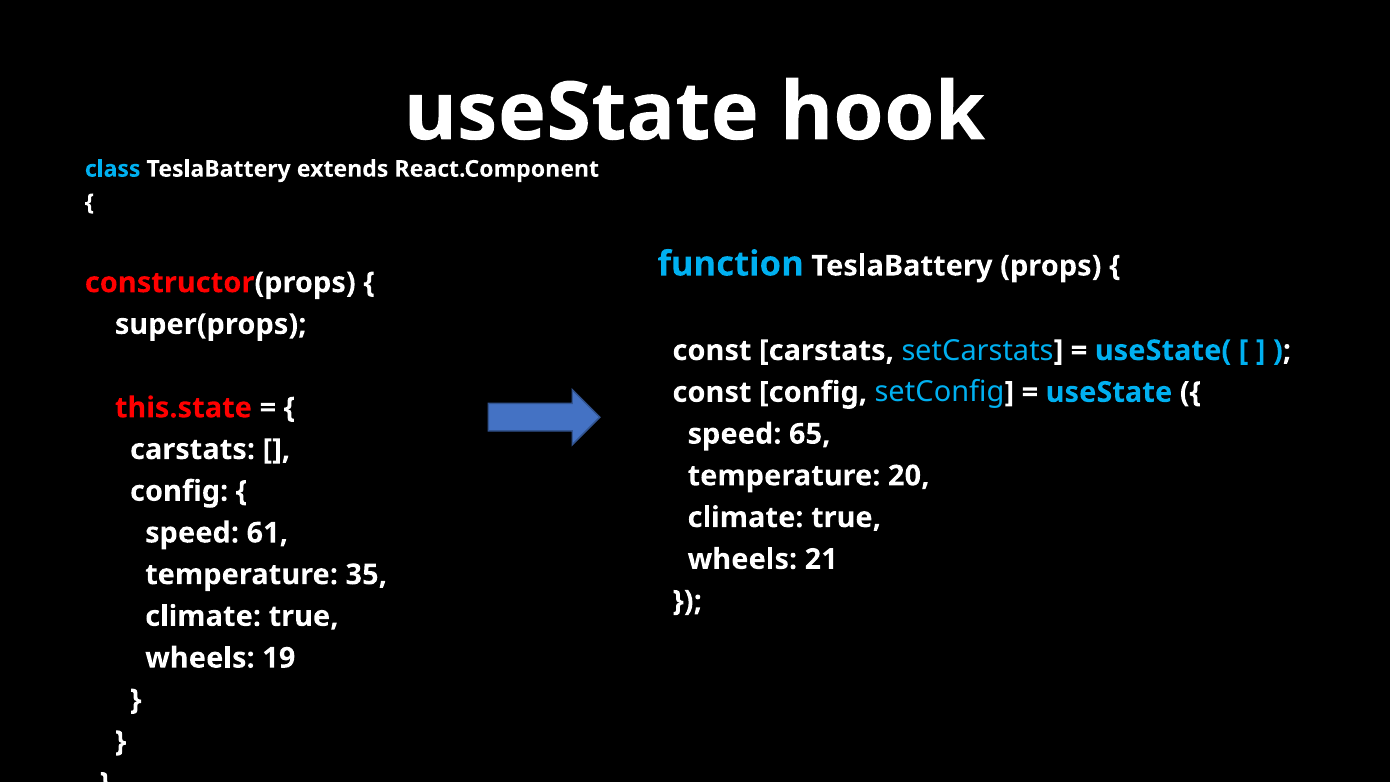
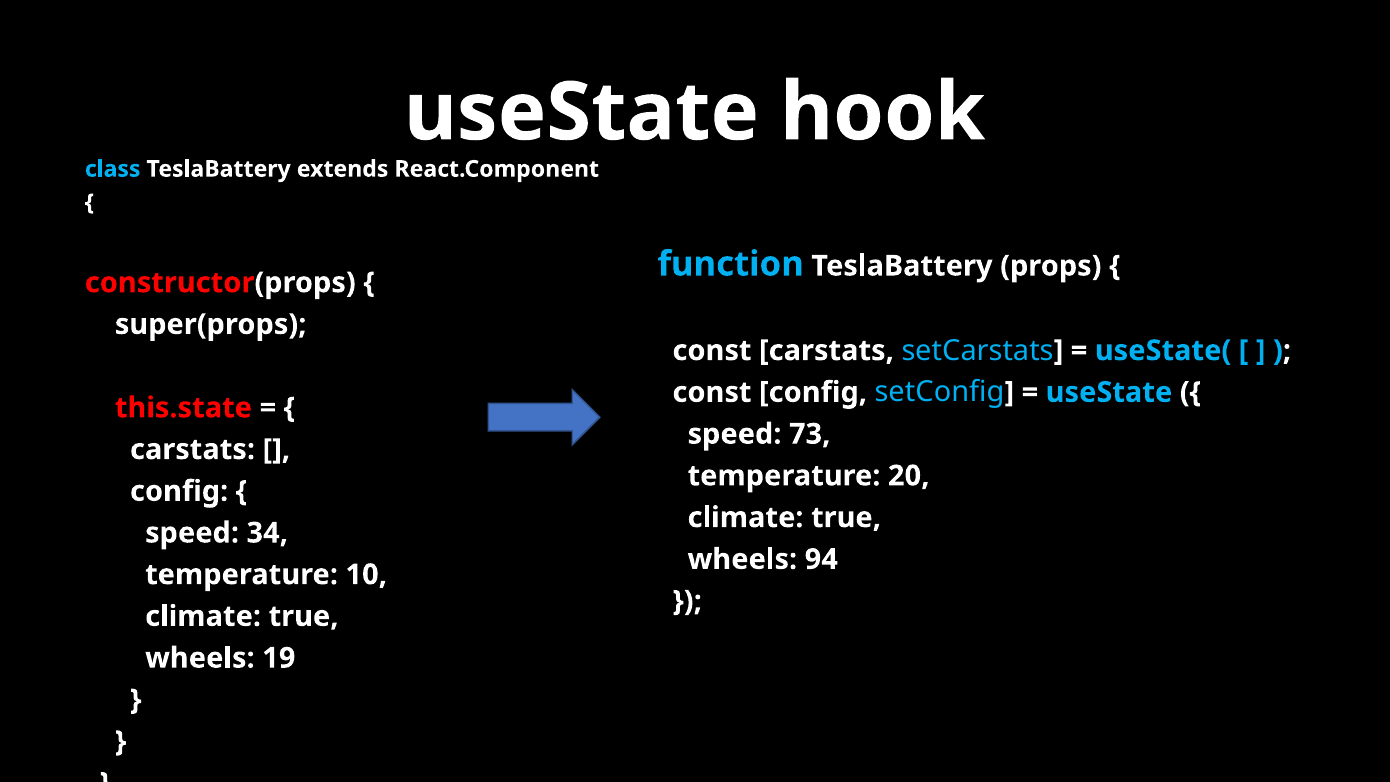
65: 65 -> 73
61: 61 -> 34
21: 21 -> 94
35: 35 -> 10
